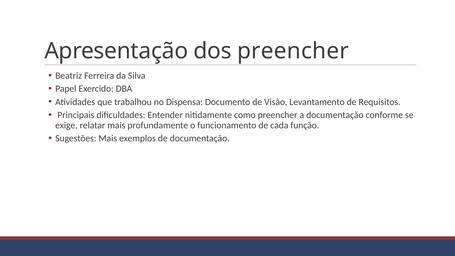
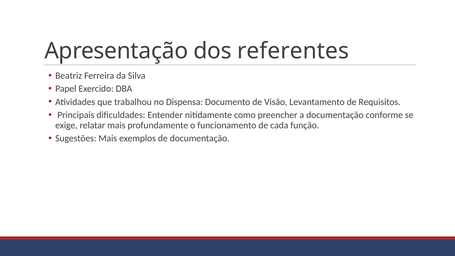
dos preencher: preencher -> referentes
